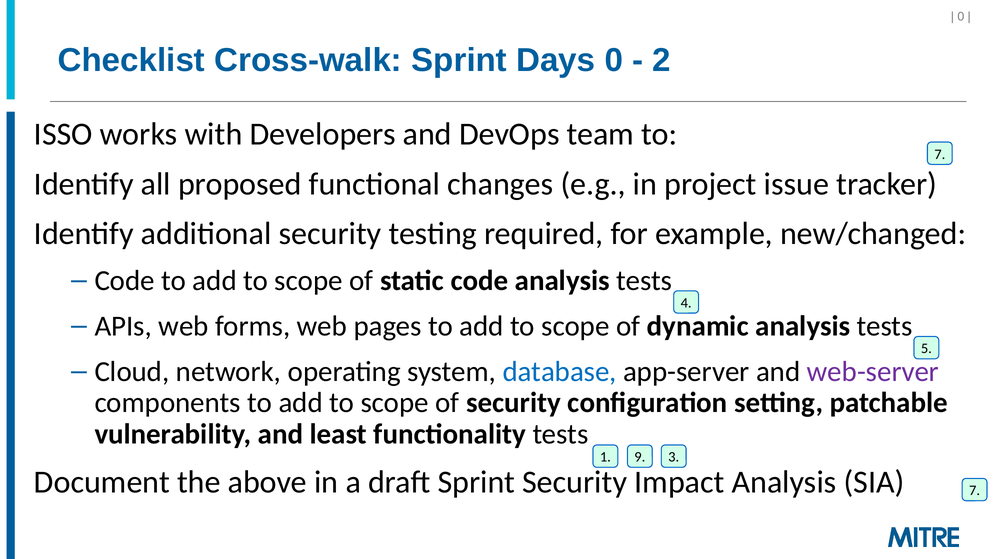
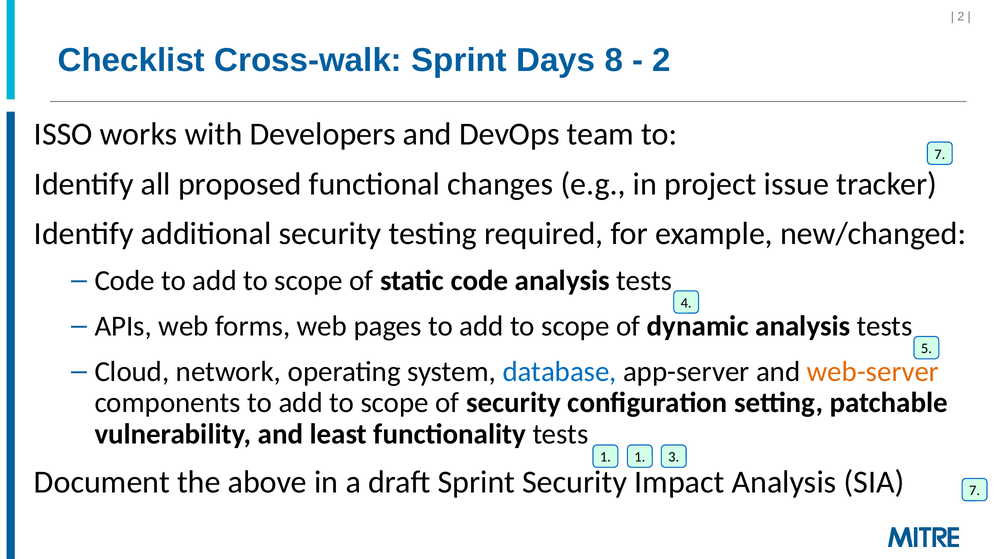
0 at (961, 16): 0 -> 2
Days 0: 0 -> 8
web-server colour: purple -> orange
1 9: 9 -> 1
